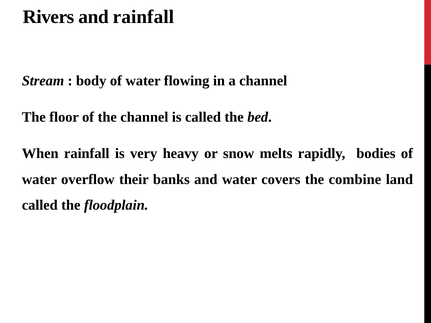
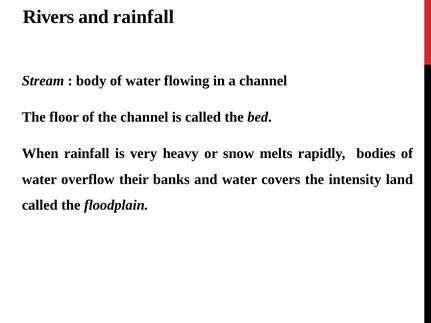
combine: combine -> intensity
